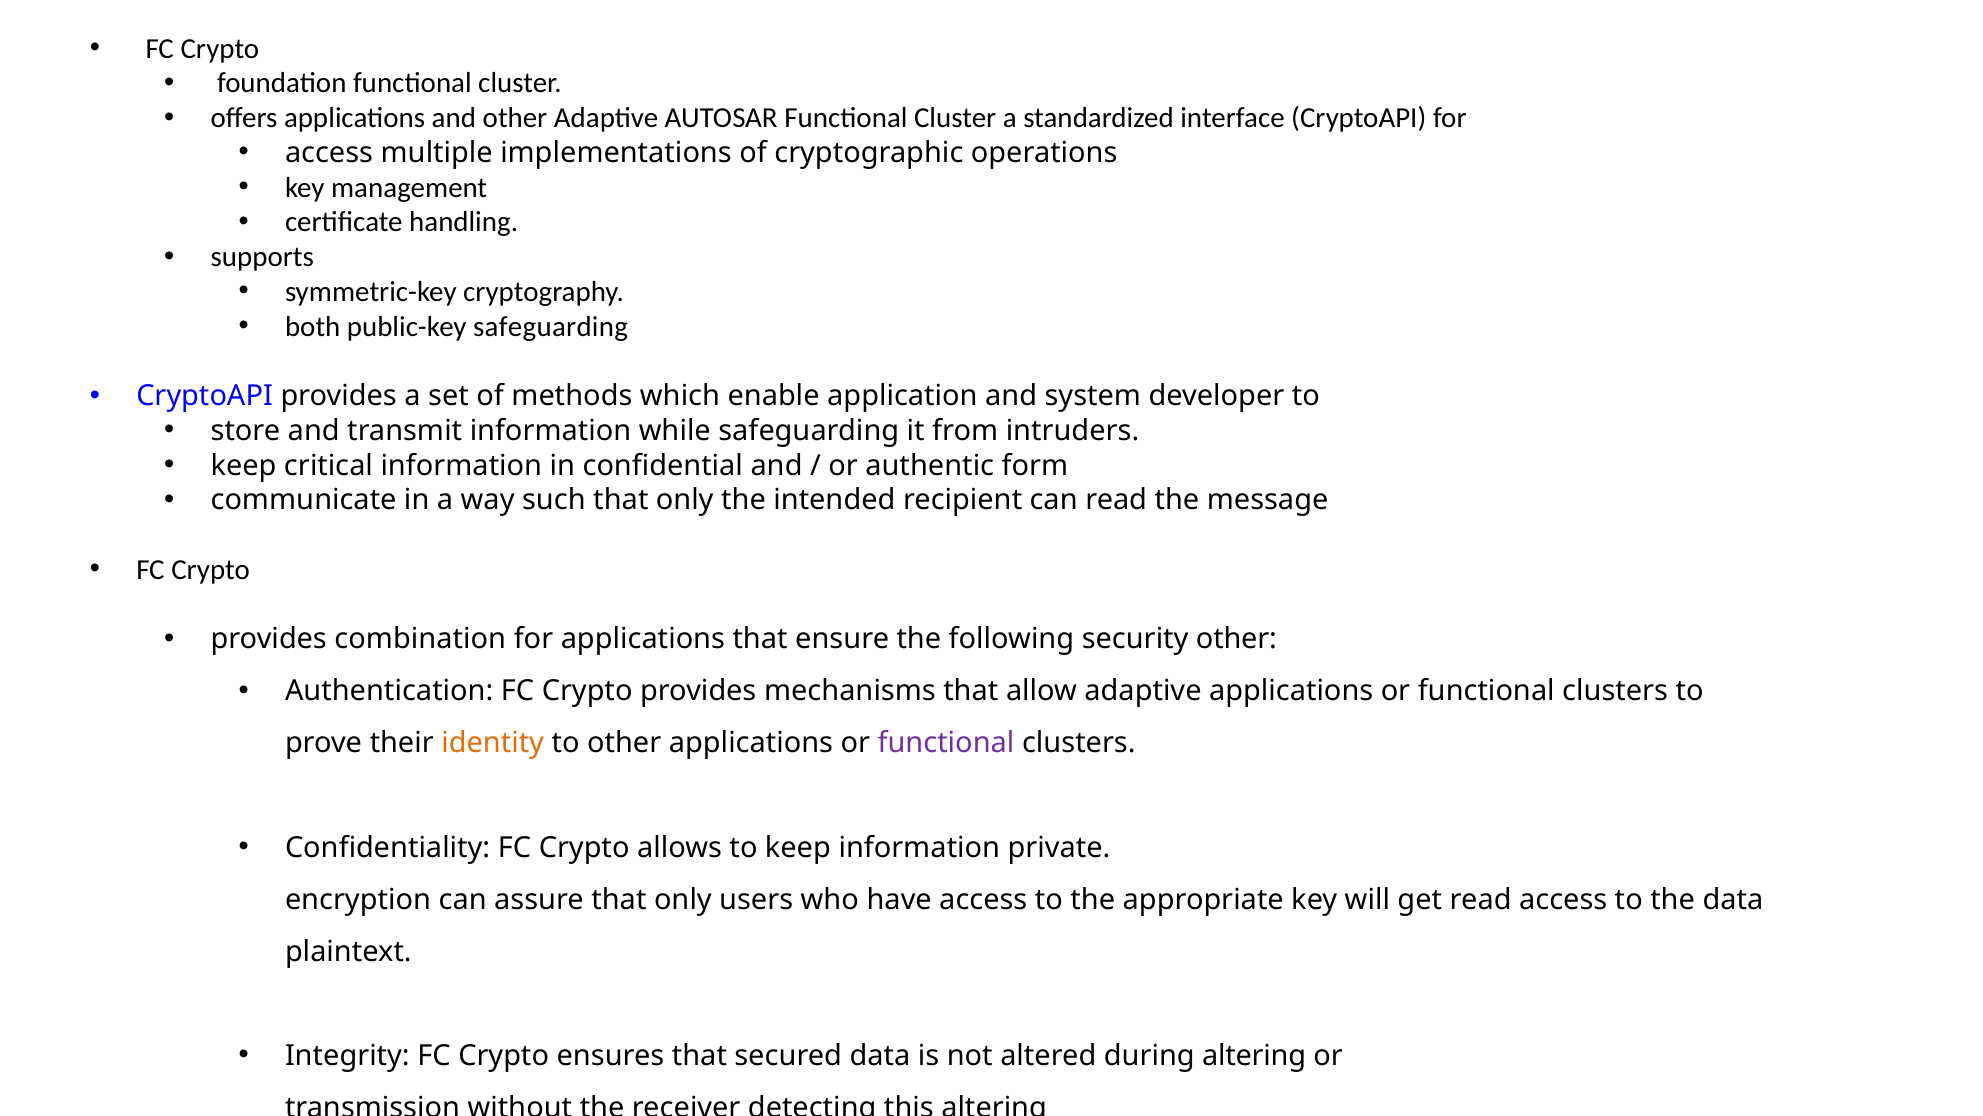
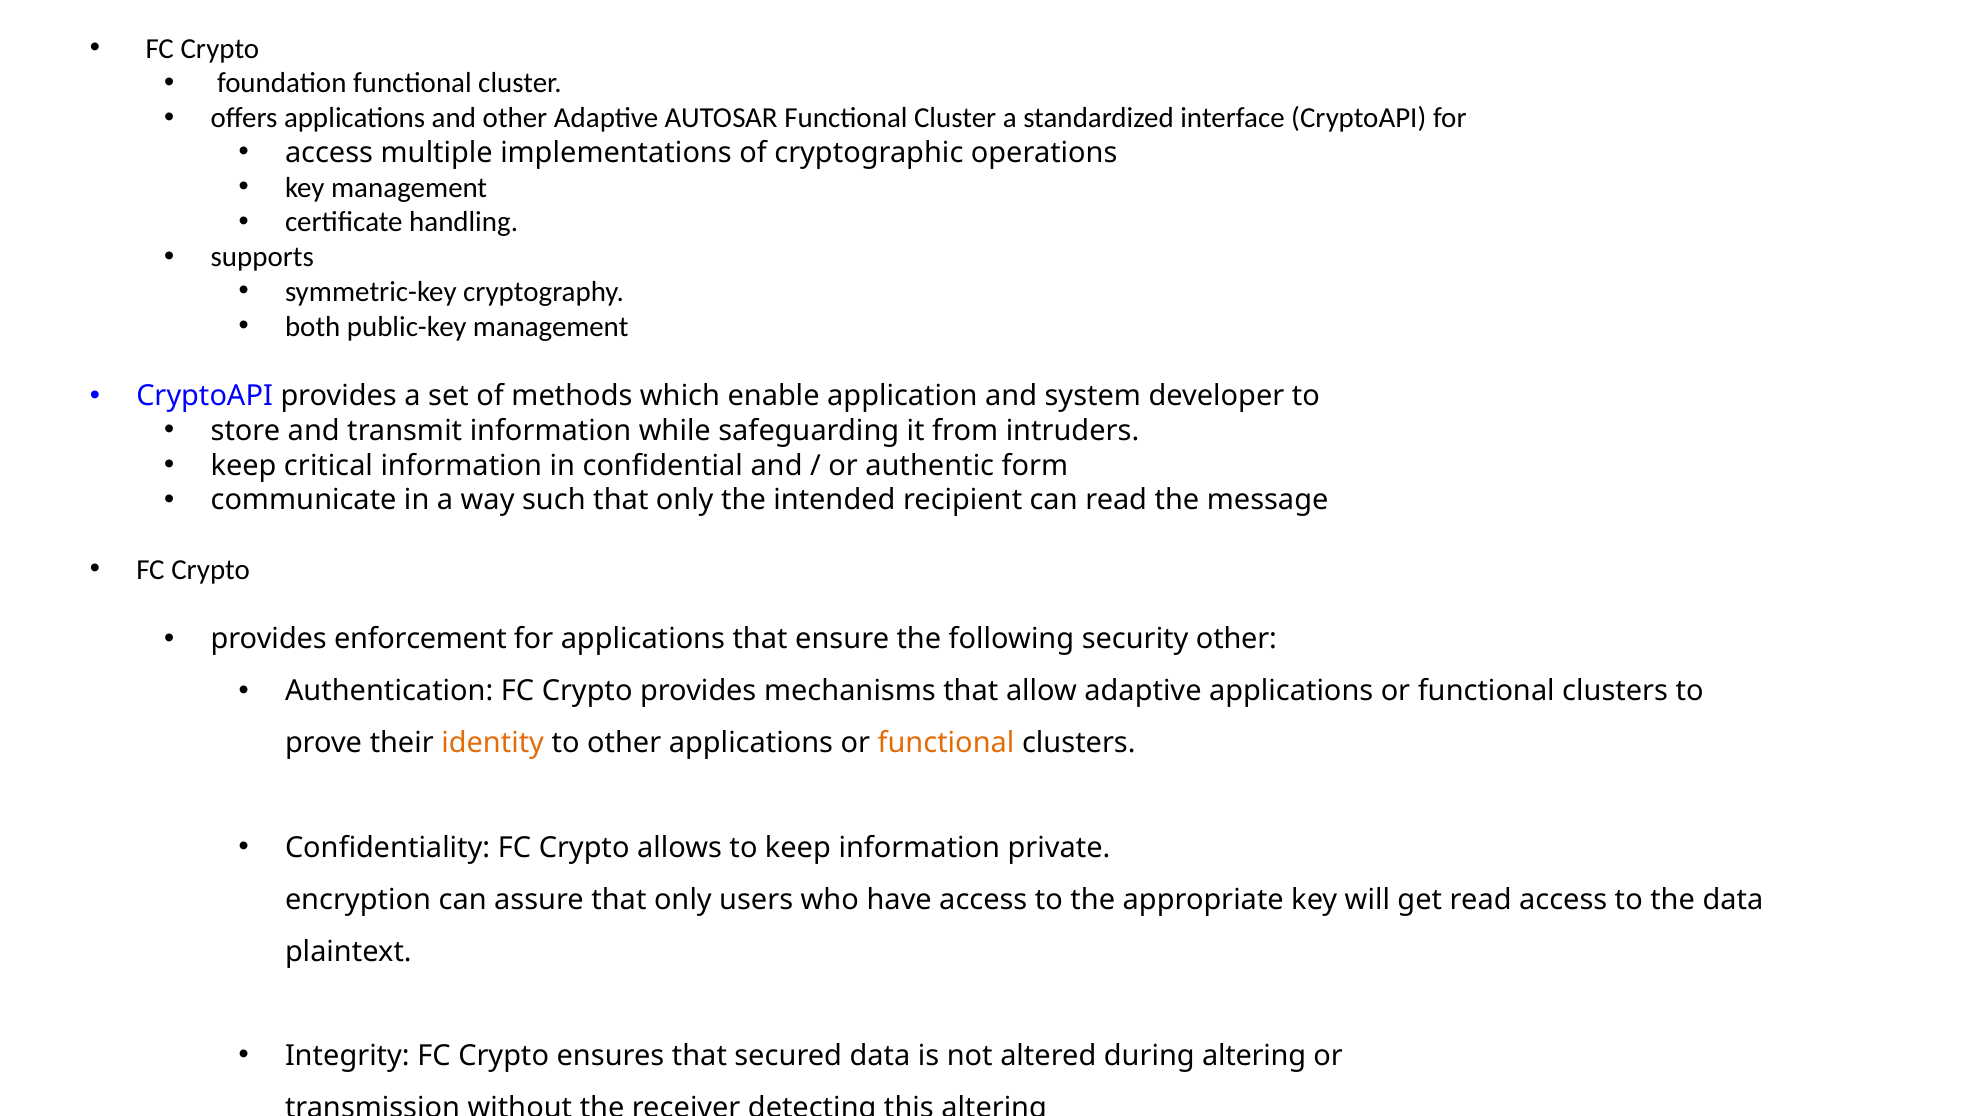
public-key safeguarding: safeguarding -> management
combination: combination -> enforcement
functional at (946, 743) colour: purple -> orange
